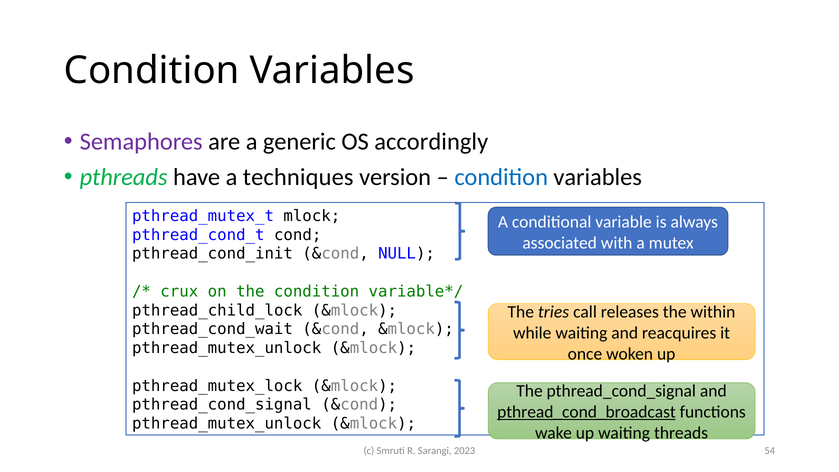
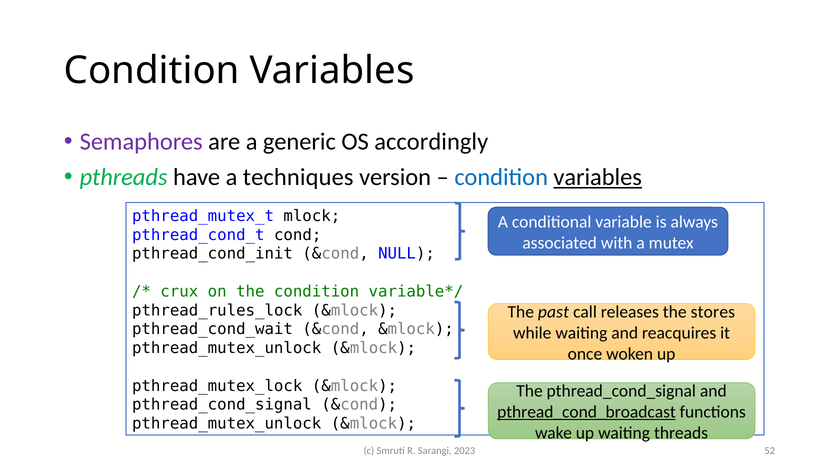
variables at (598, 177) underline: none -> present
pthread_child_lock: pthread_child_lock -> pthread_rules_lock
tries: tries -> past
within: within -> stores
54: 54 -> 52
